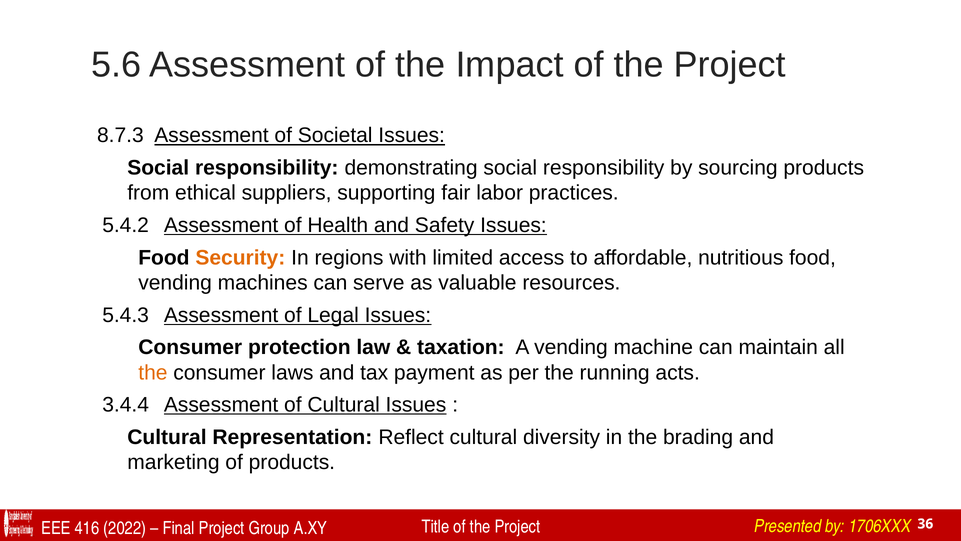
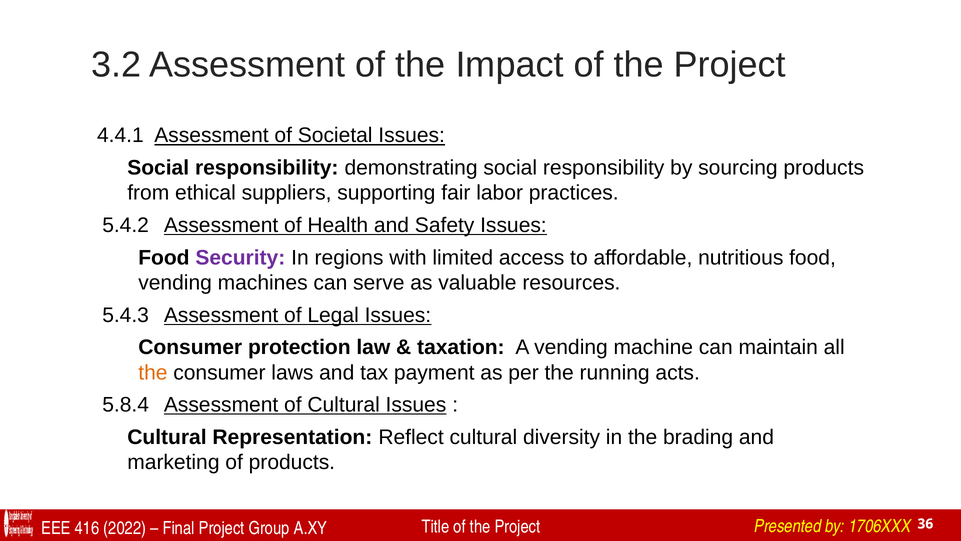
5.6: 5.6 -> 3.2
8.7.3: 8.7.3 -> 4.4.1
Security colour: orange -> purple
3.4.4: 3.4.4 -> 5.8.4
